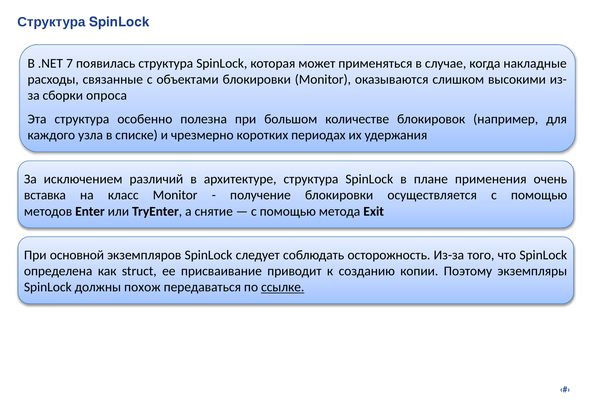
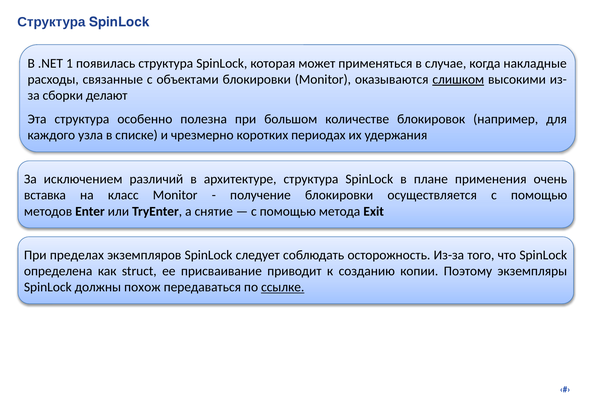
7: 7 -> 1
слишком underline: none -> present
опроса: опроса -> делают
основной: основной -> пределах
